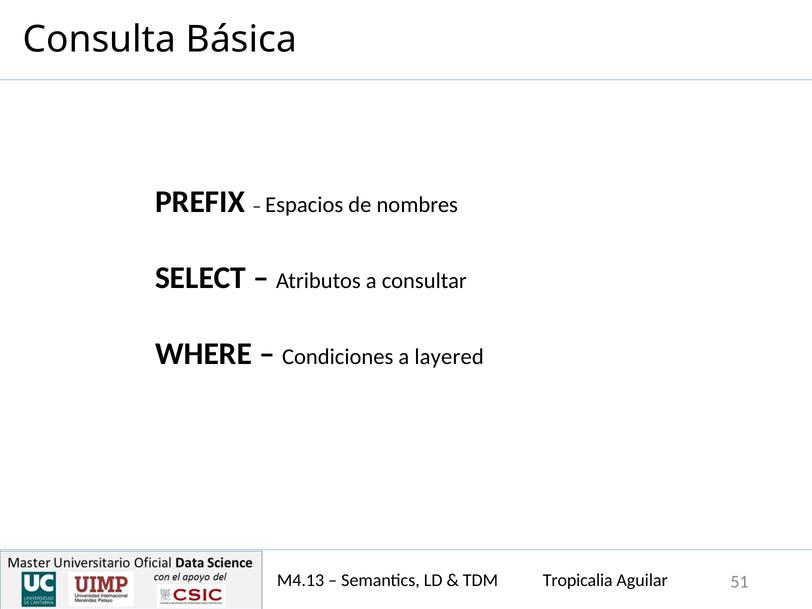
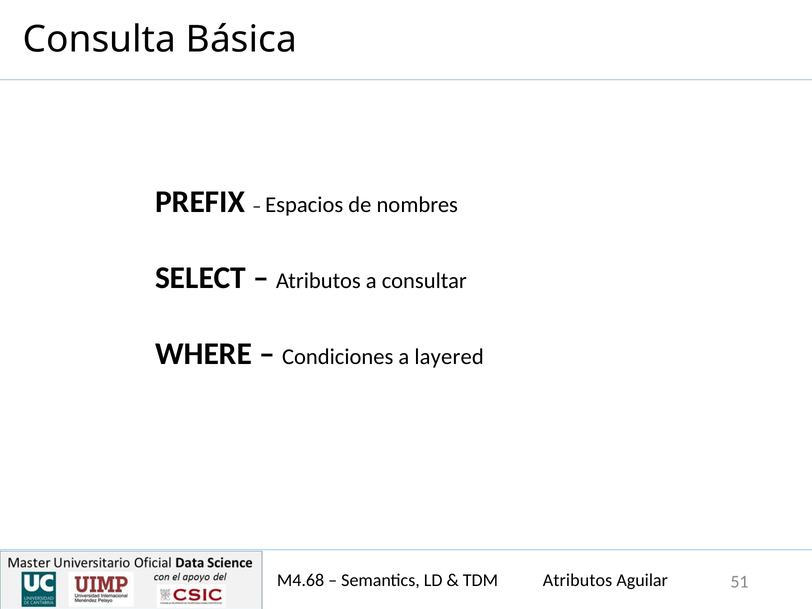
M4.13: M4.13 -> M4.68
TDM Tropicalia: Tropicalia -> Atributos
